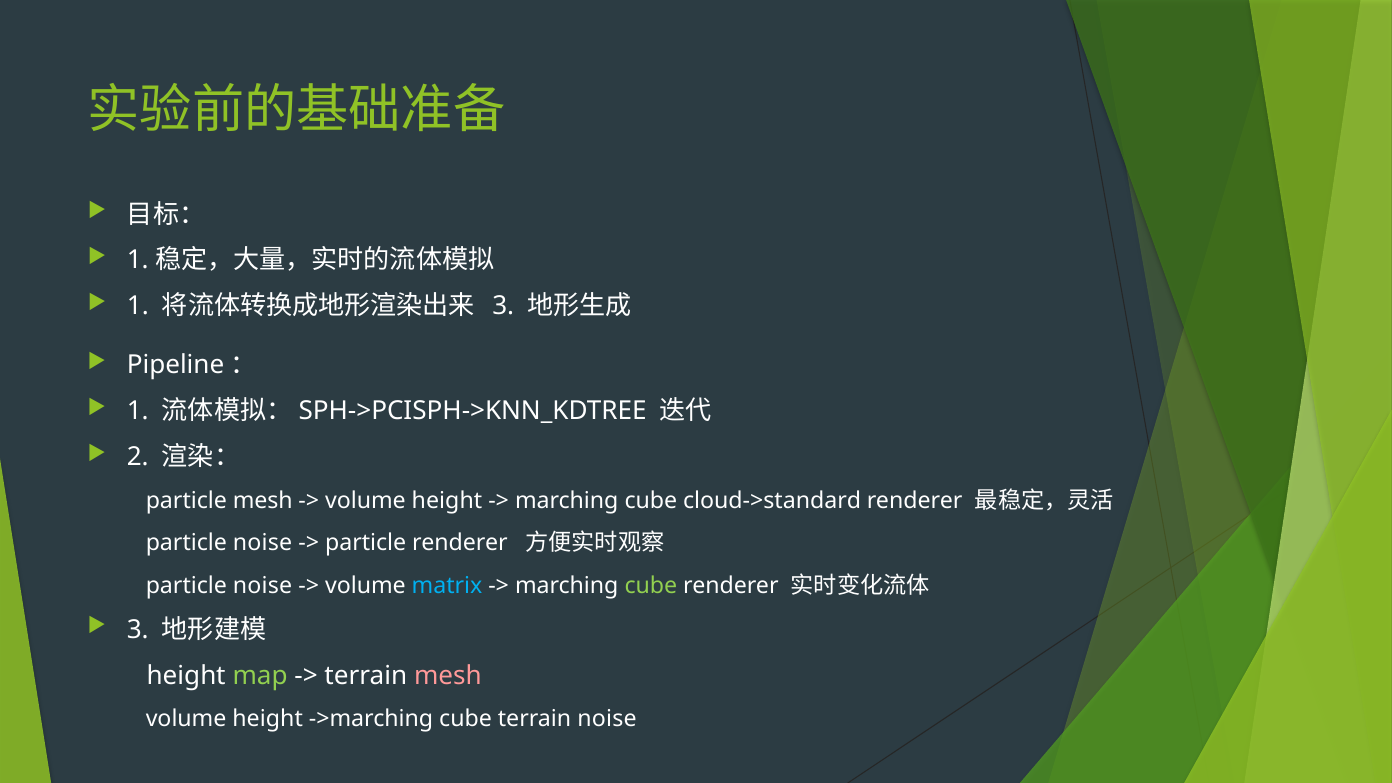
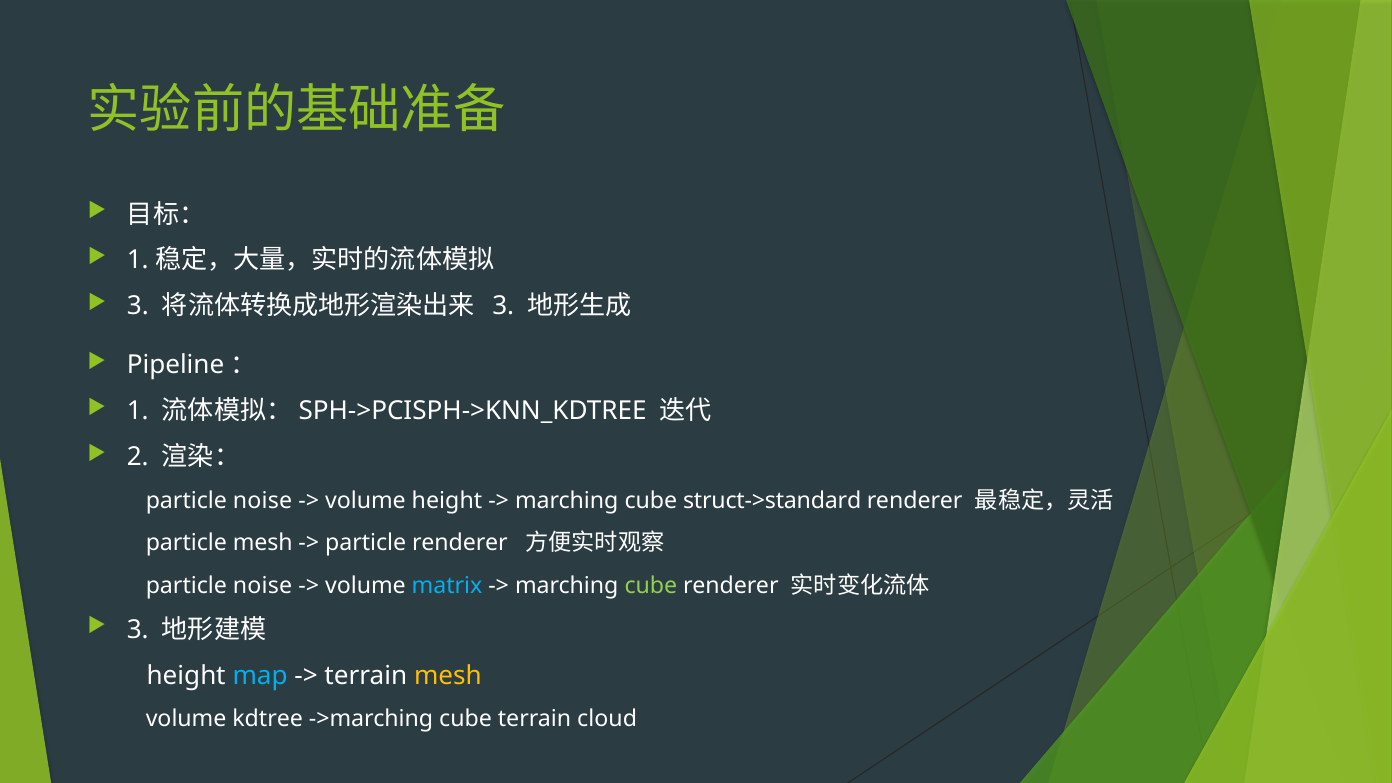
1 at (138, 306): 1 -> 3
mesh at (263, 501): mesh -> noise
cloud->standard: cloud->standard -> struct->standard
noise at (263, 543): noise -> mesh
map colour: light green -> light blue
mesh at (448, 675) colour: pink -> yellow
height at (268, 719): height -> kdtree
terrain noise: noise -> cloud
